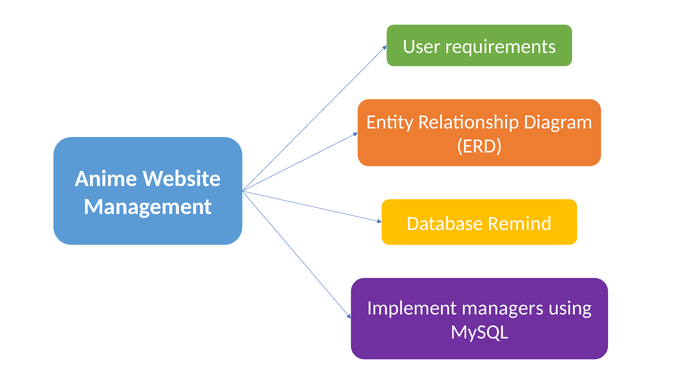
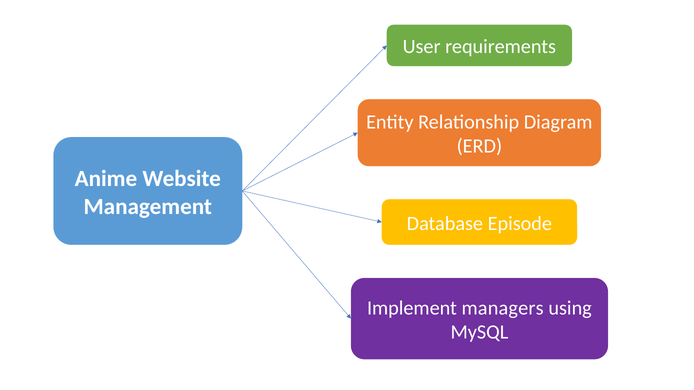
Remind: Remind -> Episode
